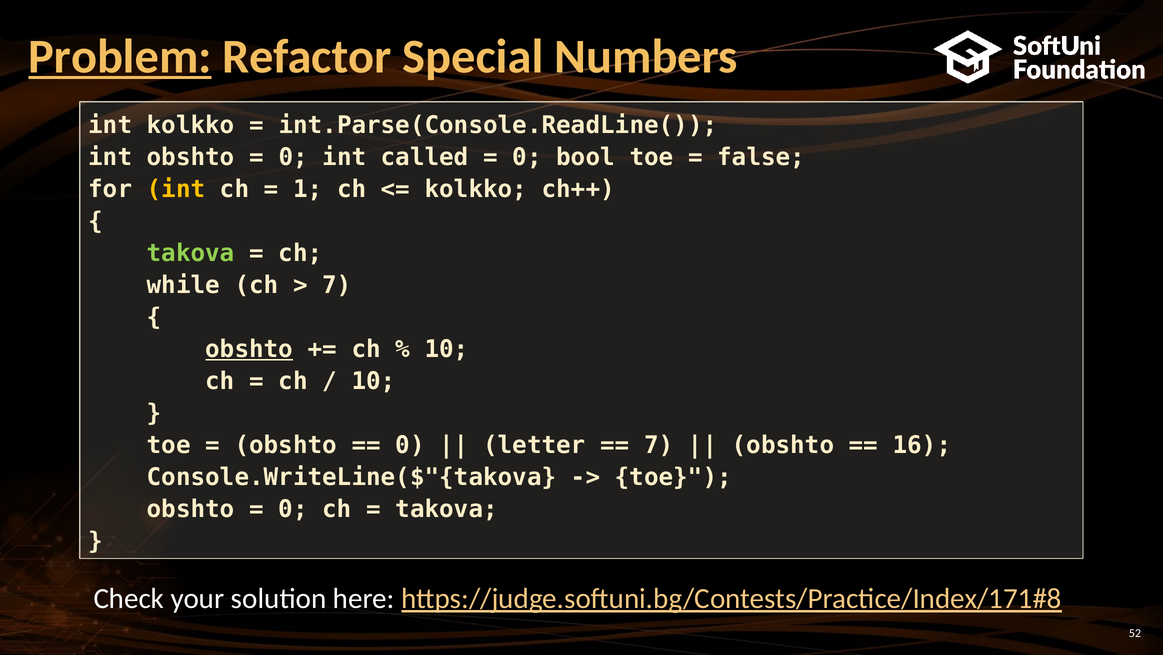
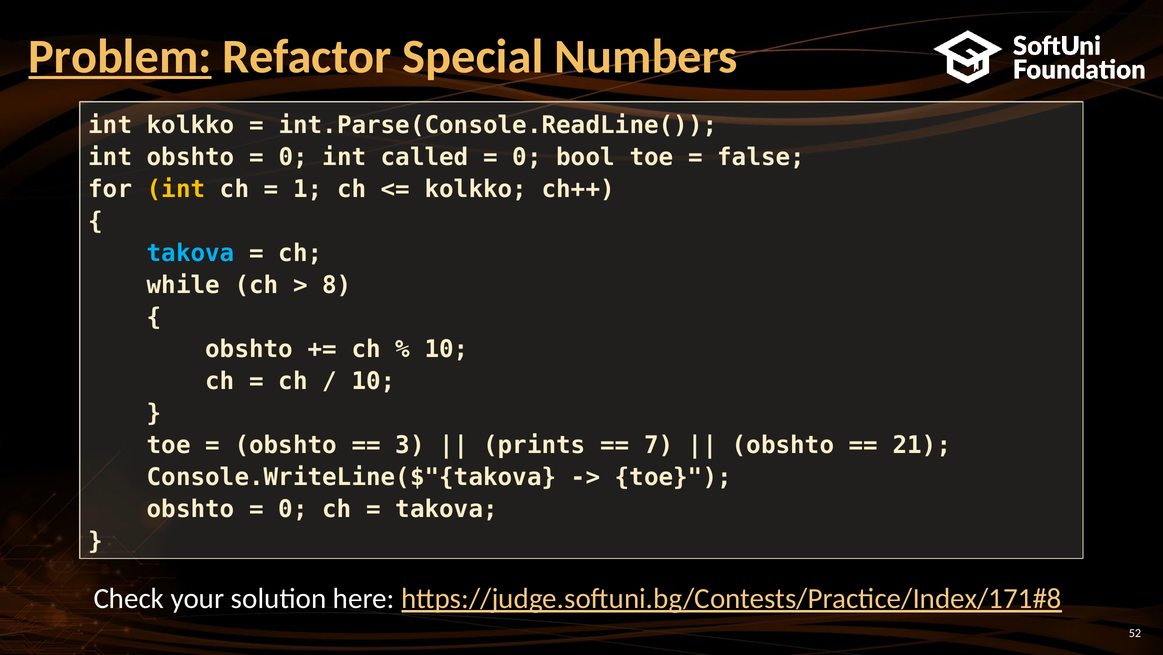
takova at (191, 253) colour: light green -> light blue
7 at (337, 285): 7 -> 8
obshto at (249, 349) underline: present -> none
0 at (410, 445): 0 -> 3
letter: letter -> prints
16: 16 -> 21
